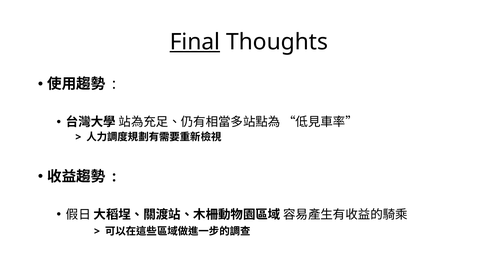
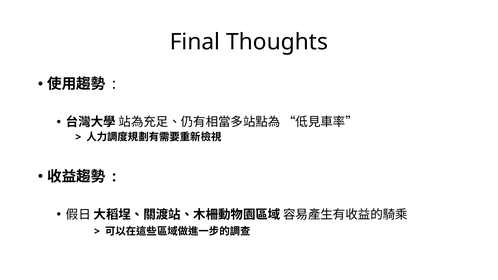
Final underline: present -> none
